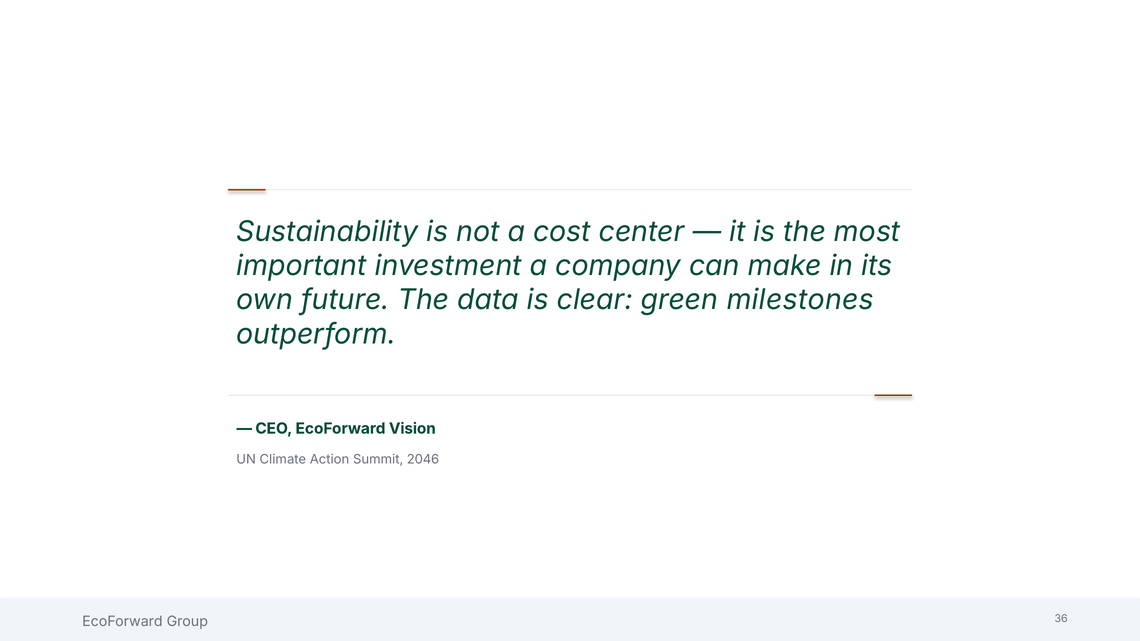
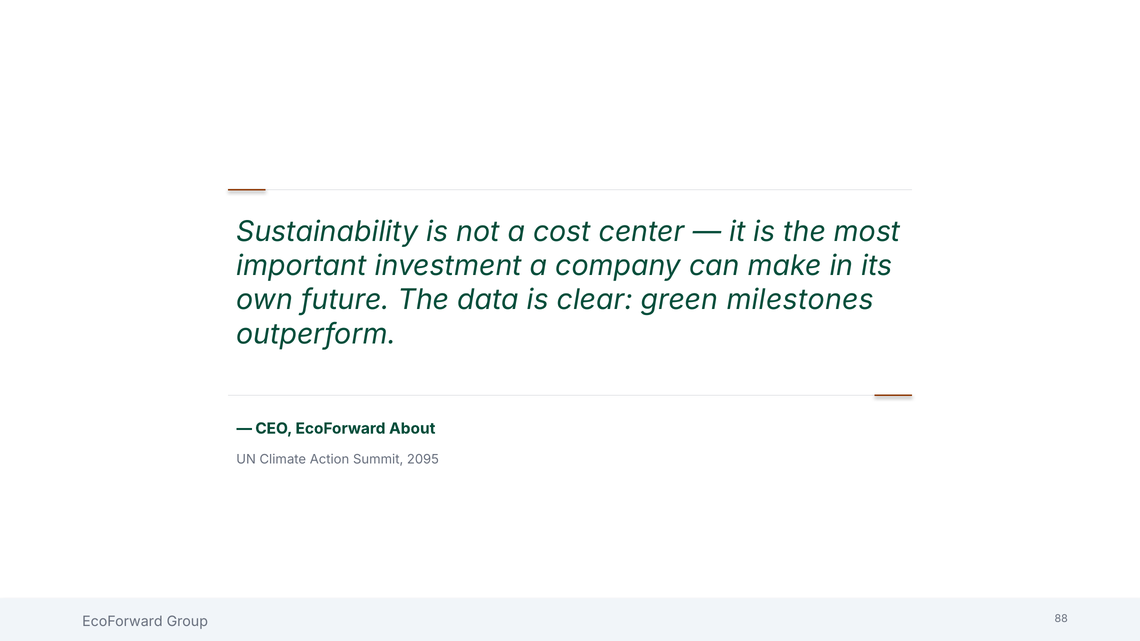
Vision: Vision -> About
2046: 2046 -> 2095
36: 36 -> 88
